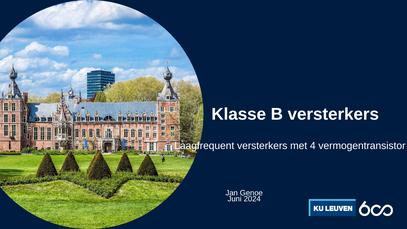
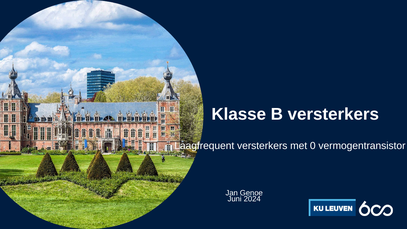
4: 4 -> 0
